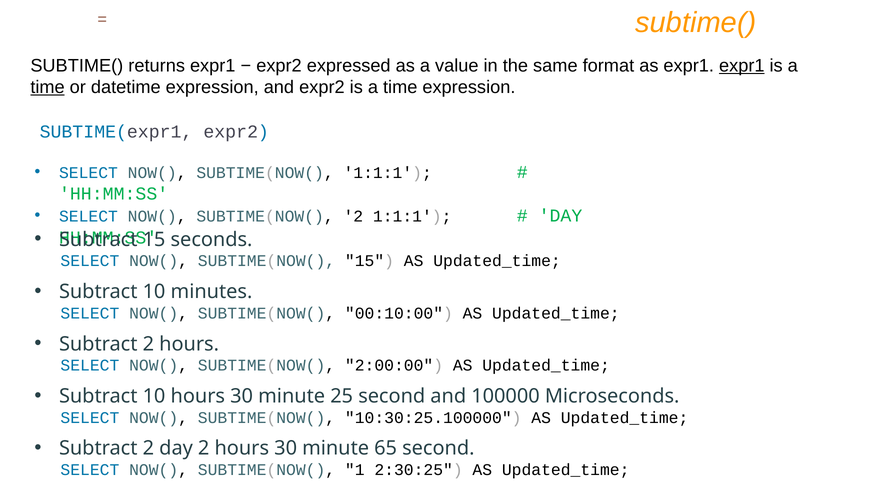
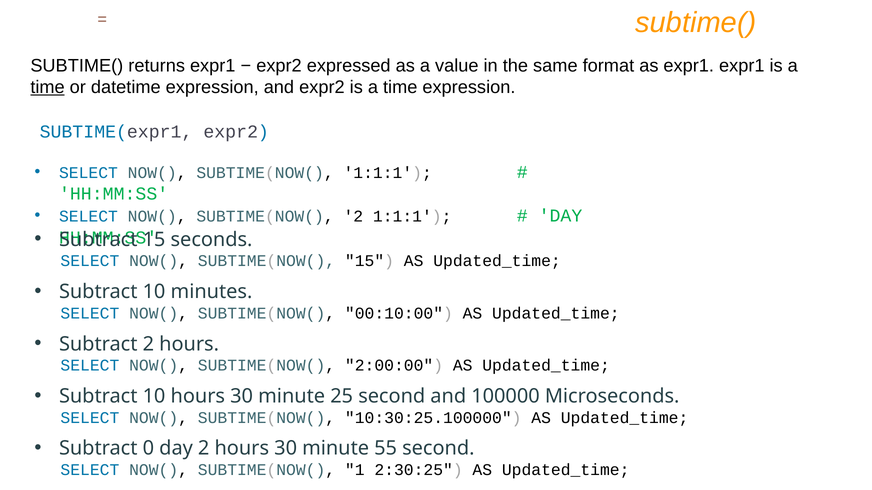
expr1 at (742, 66) underline: present -> none
2 at (148, 449): 2 -> 0
65: 65 -> 55
